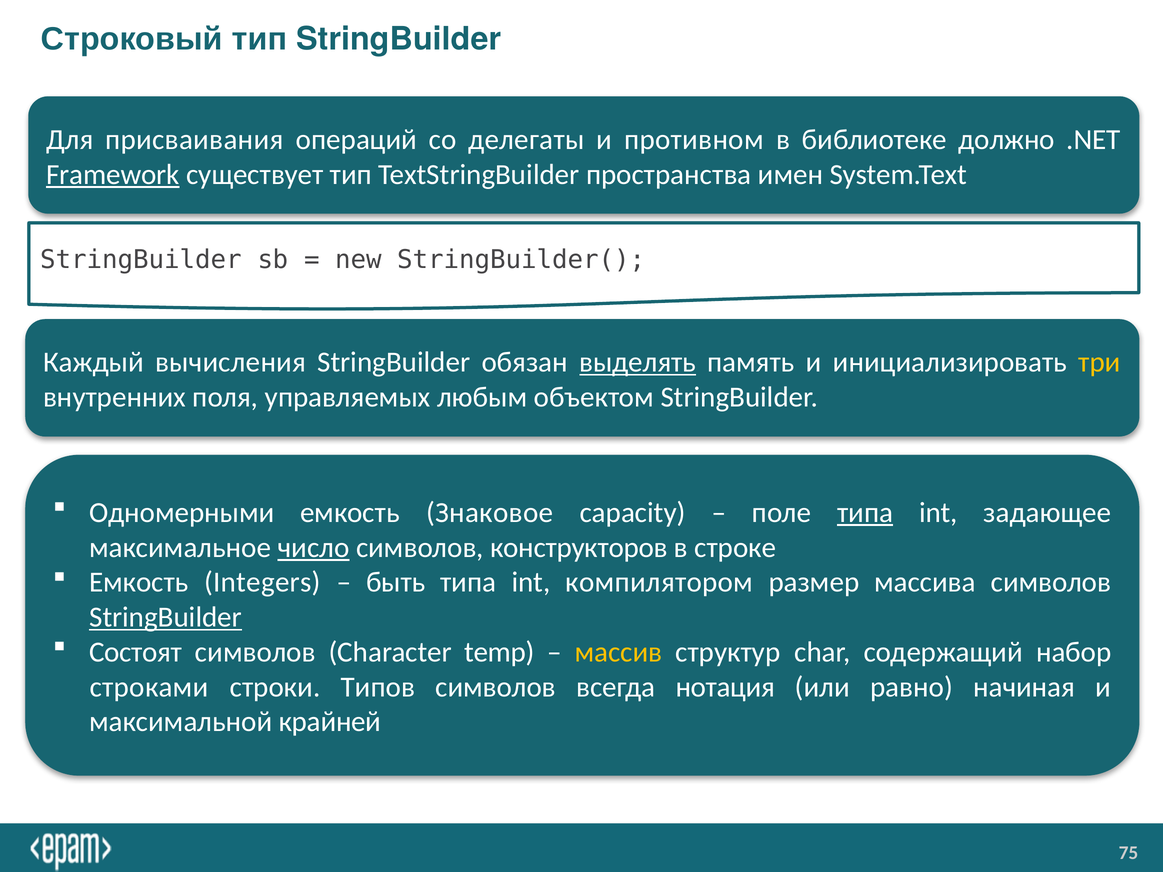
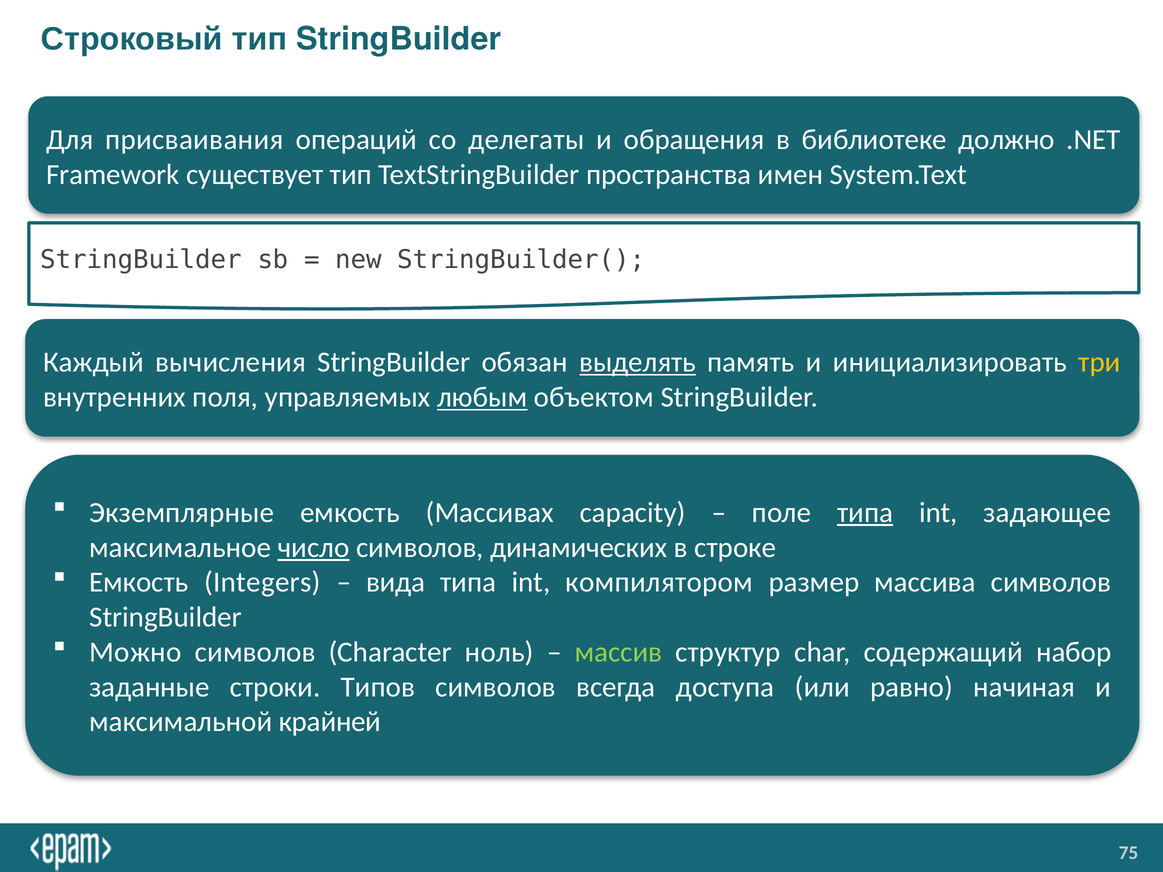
противном: противном -> обращения
Framework underline: present -> none
любым underline: none -> present
Одномерными: Одномерными -> Экземплярные
Знаковое: Знаковое -> Массивах
конструкторов: конструкторов -> динамических
быть: быть -> вида
StringBuilder at (166, 617) underline: present -> none
Состоят: Состоят -> Можно
temp: temp -> ноль
массив colour: yellow -> light green
строками: строками -> заданные
нотация: нотация -> доступа
